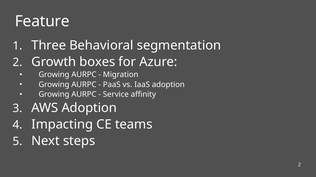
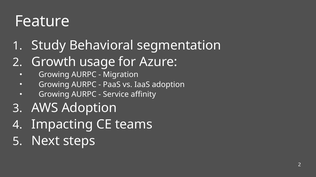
Three: Three -> Study
boxes: boxes -> usage
